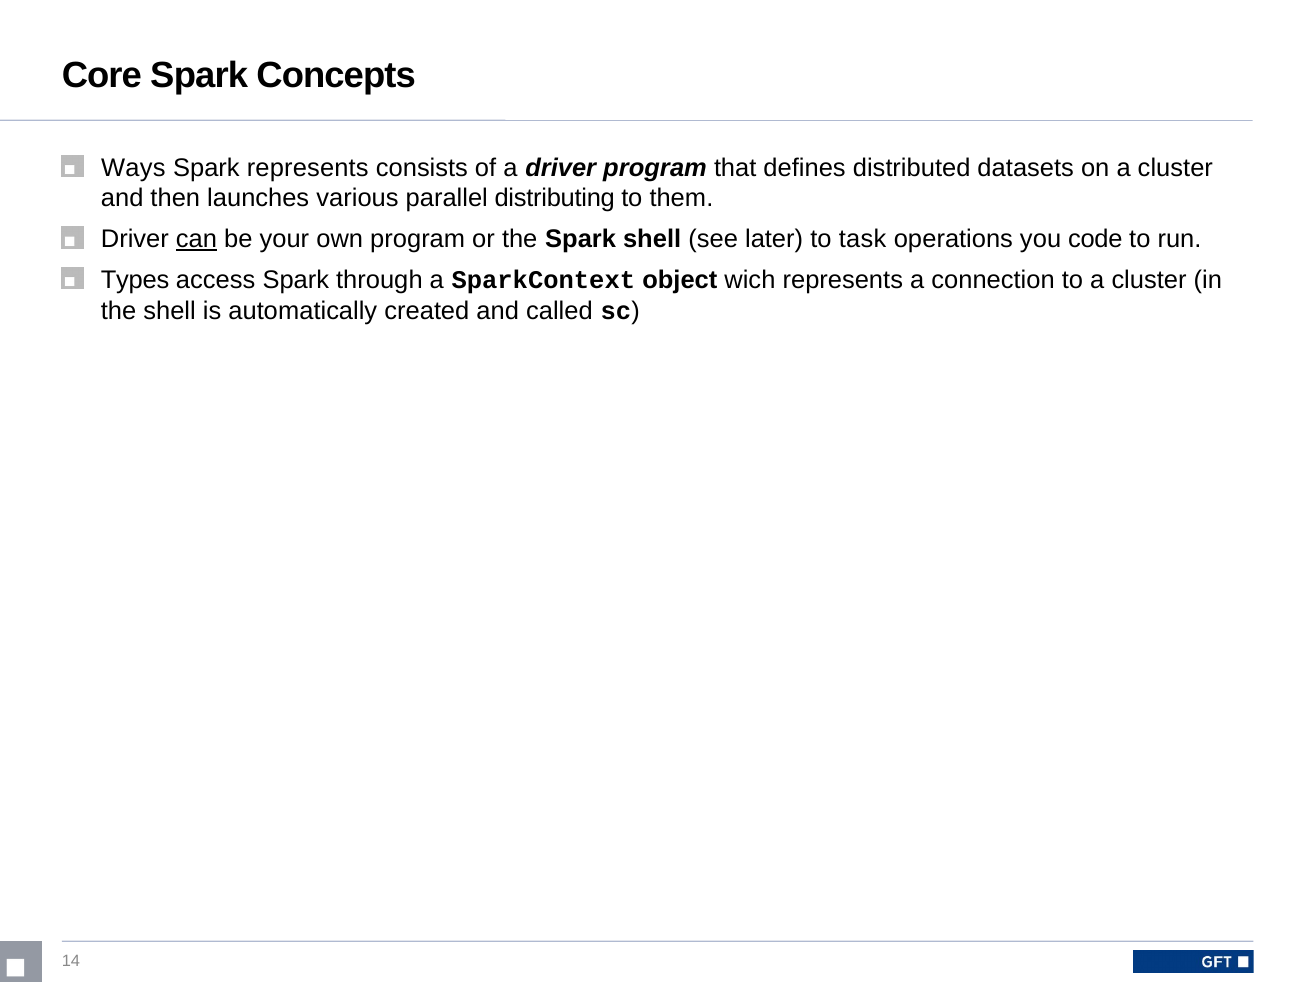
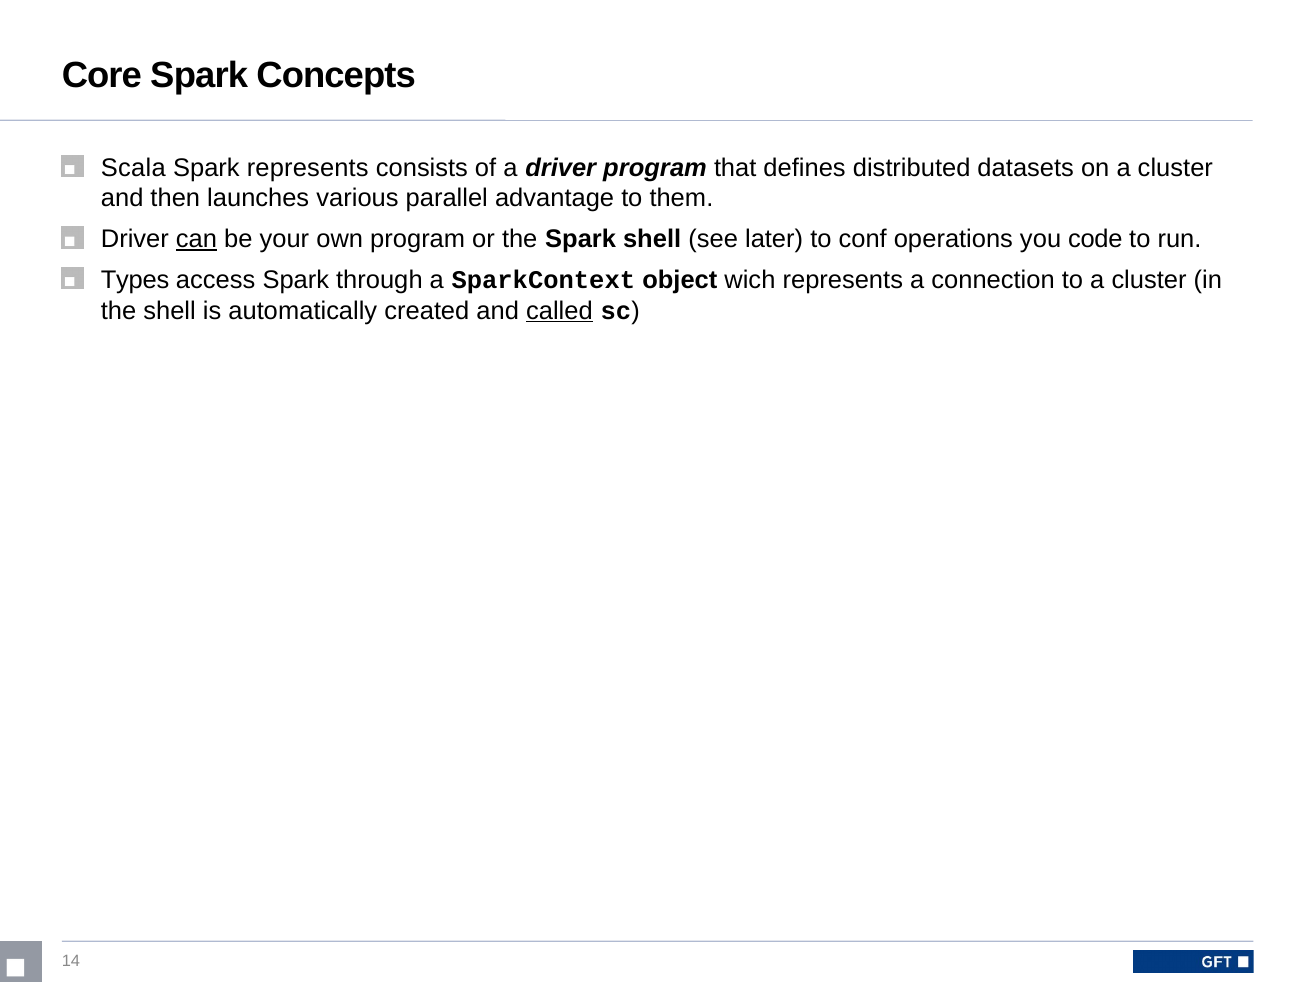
Ways: Ways -> Scala
distributing: distributing -> advantage
task: task -> conf
called underline: none -> present
